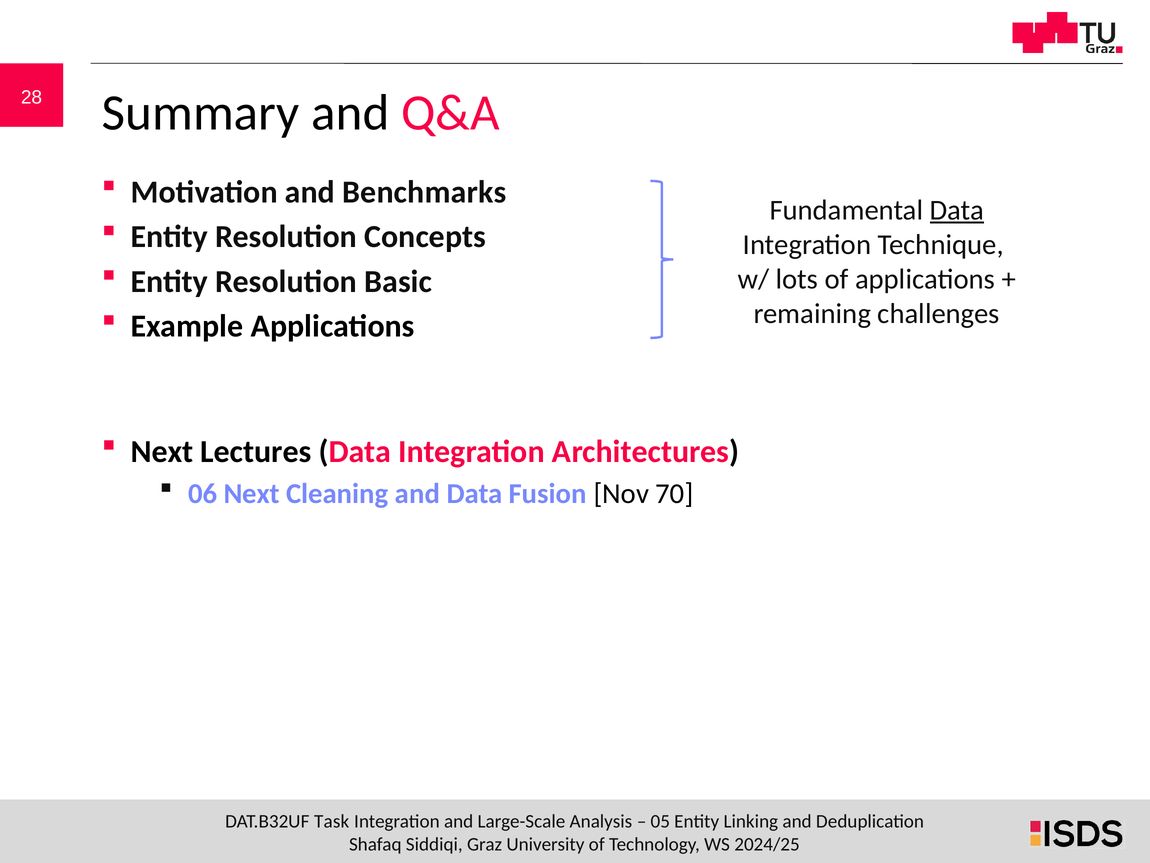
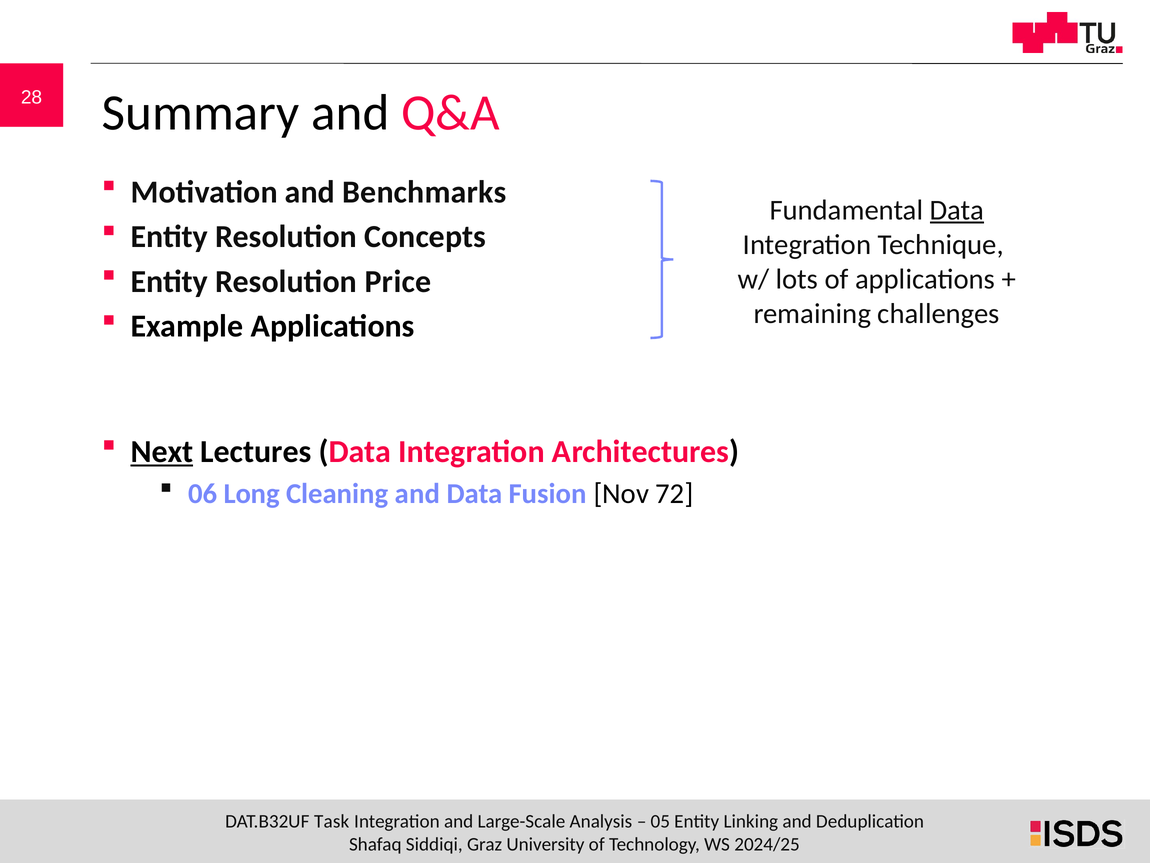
Basic: Basic -> Price
Next at (162, 451) underline: none -> present
06 Next: Next -> Long
70: 70 -> 72
